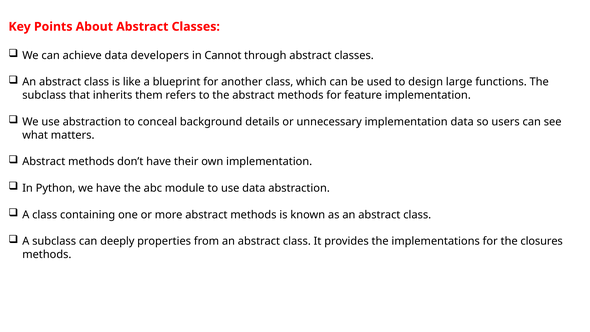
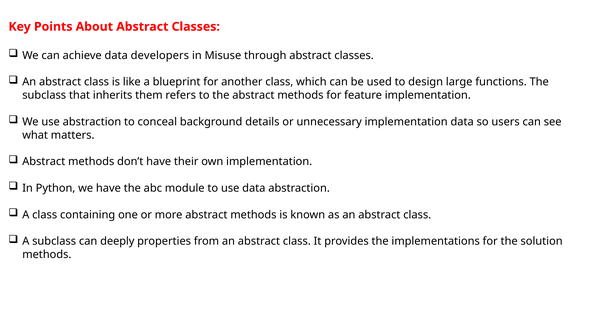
Cannot: Cannot -> Misuse
closures: closures -> solution
